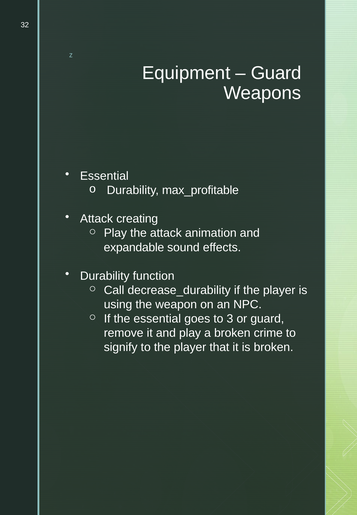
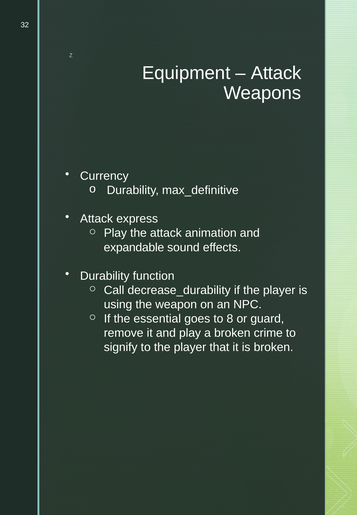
Guard at (276, 73): Guard -> Attack
Essential at (104, 176): Essential -> Currency
max_profitable: max_profitable -> max_definitive
creating: creating -> express
3: 3 -> 8
